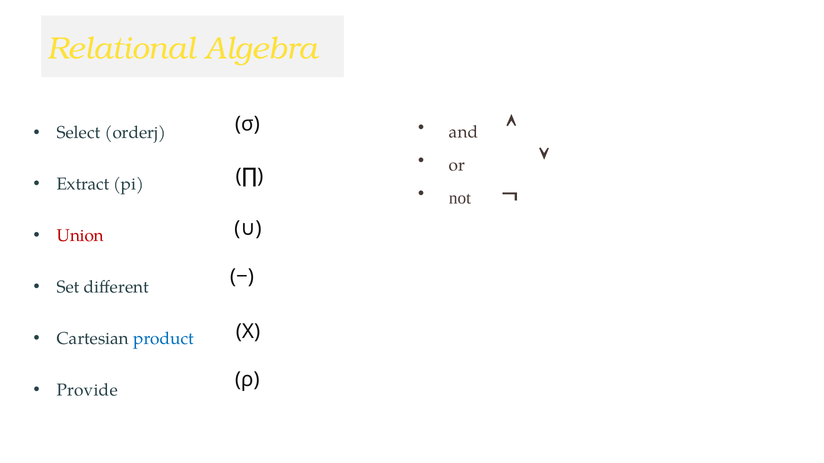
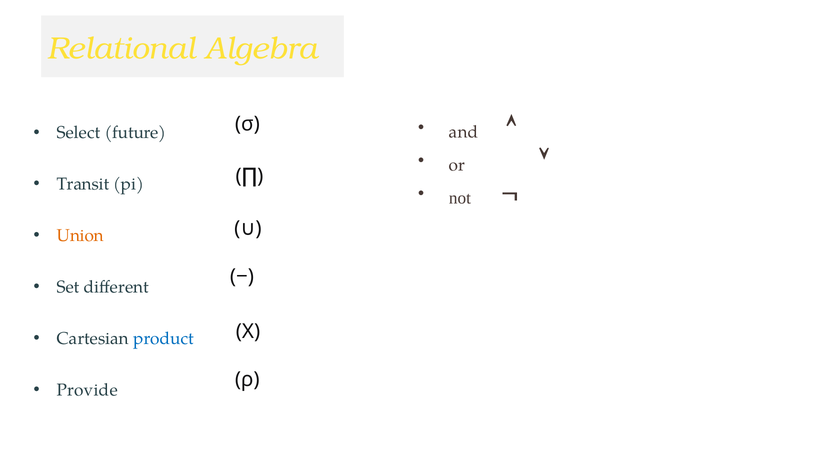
orderj: orderj -> future
Extract: Extract -> Transit
Union colour: red -> orange
